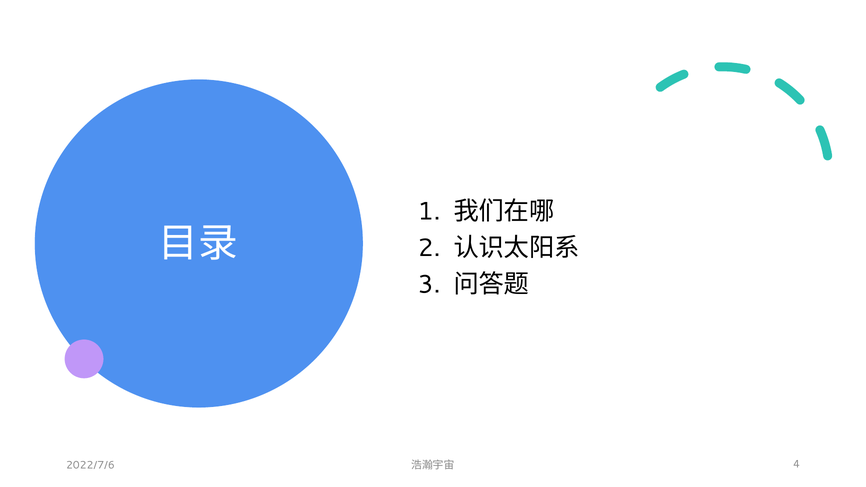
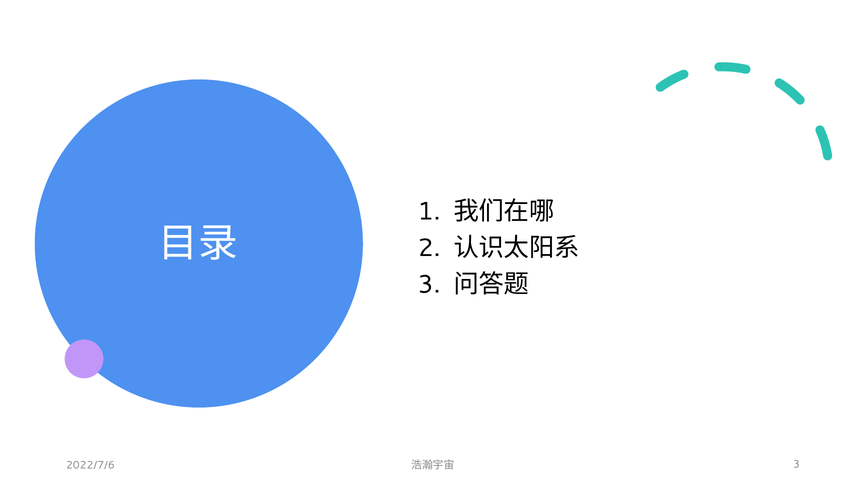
4 at (797, 464): 4 -> 3
